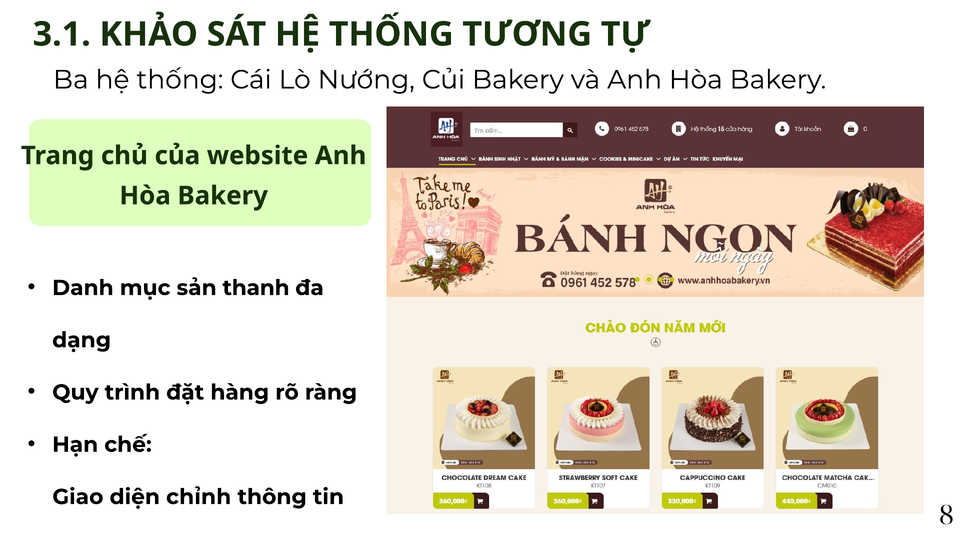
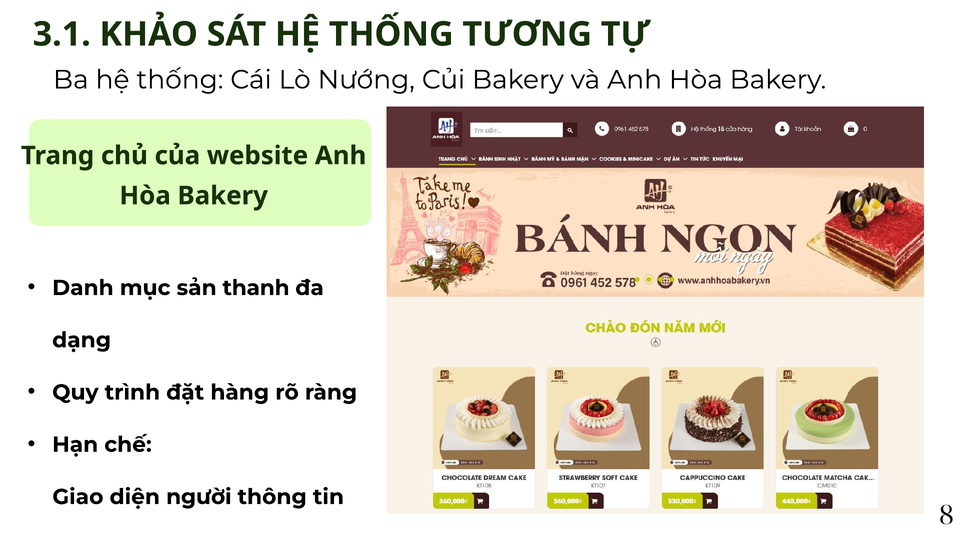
chỉnh: chỉnh -> người
